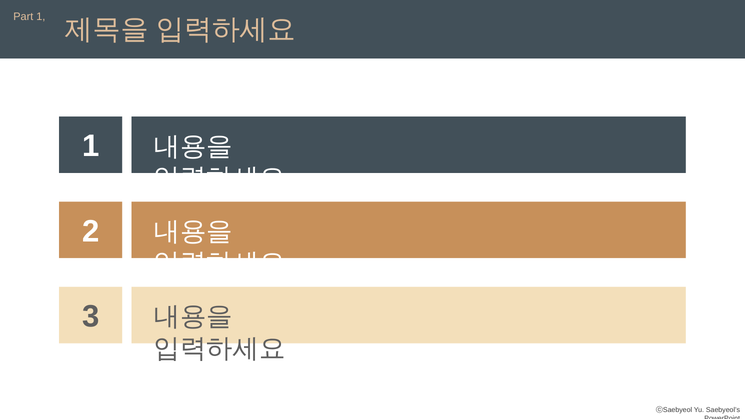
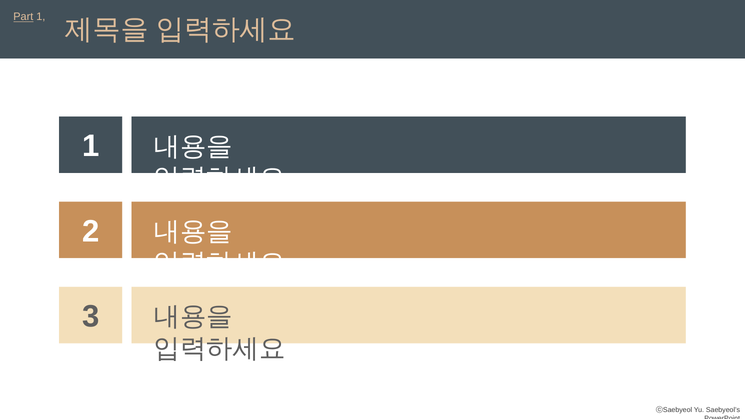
Part underline: none -> present
